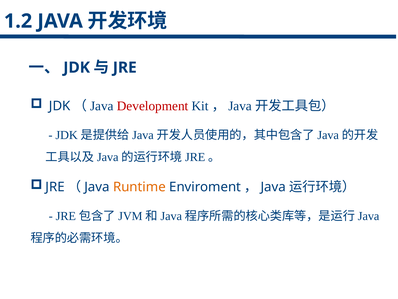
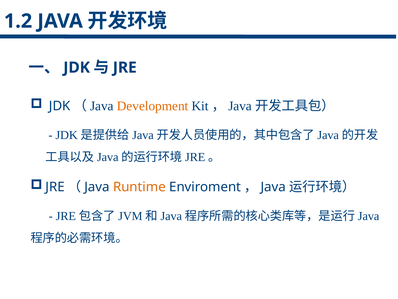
Development colour: red -> orange
